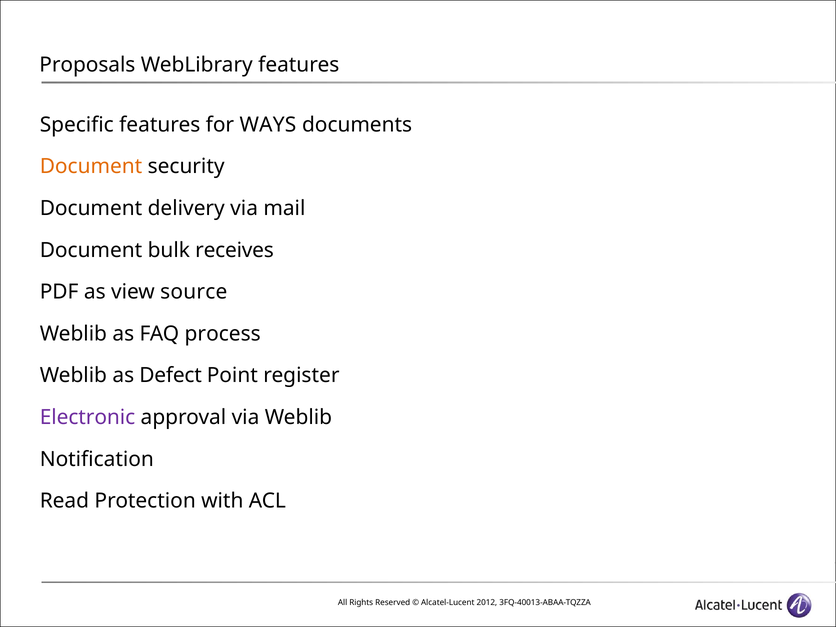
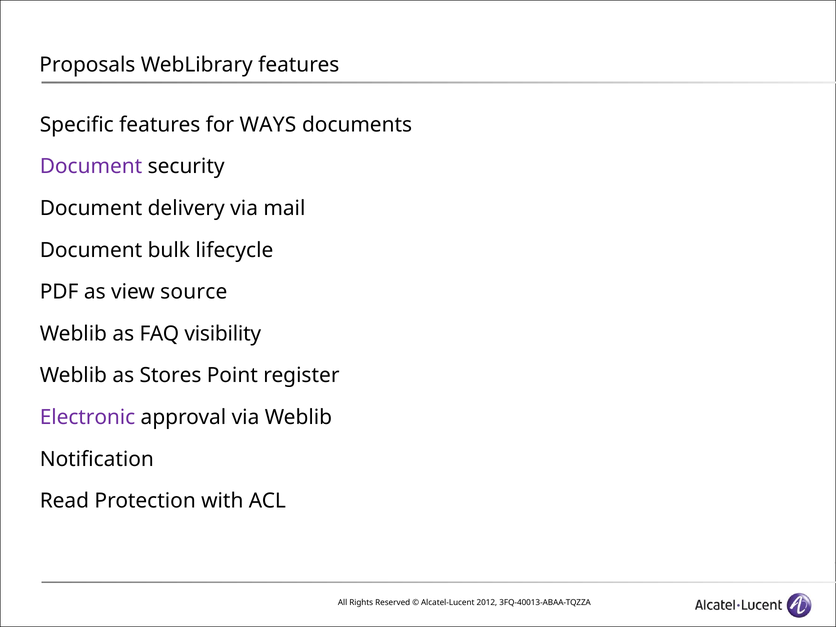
Document at (91, 167) colour: orange -> purple
receives: receives -> lifecycle
process: process -> visibility
Defect: Defect -> Stores
